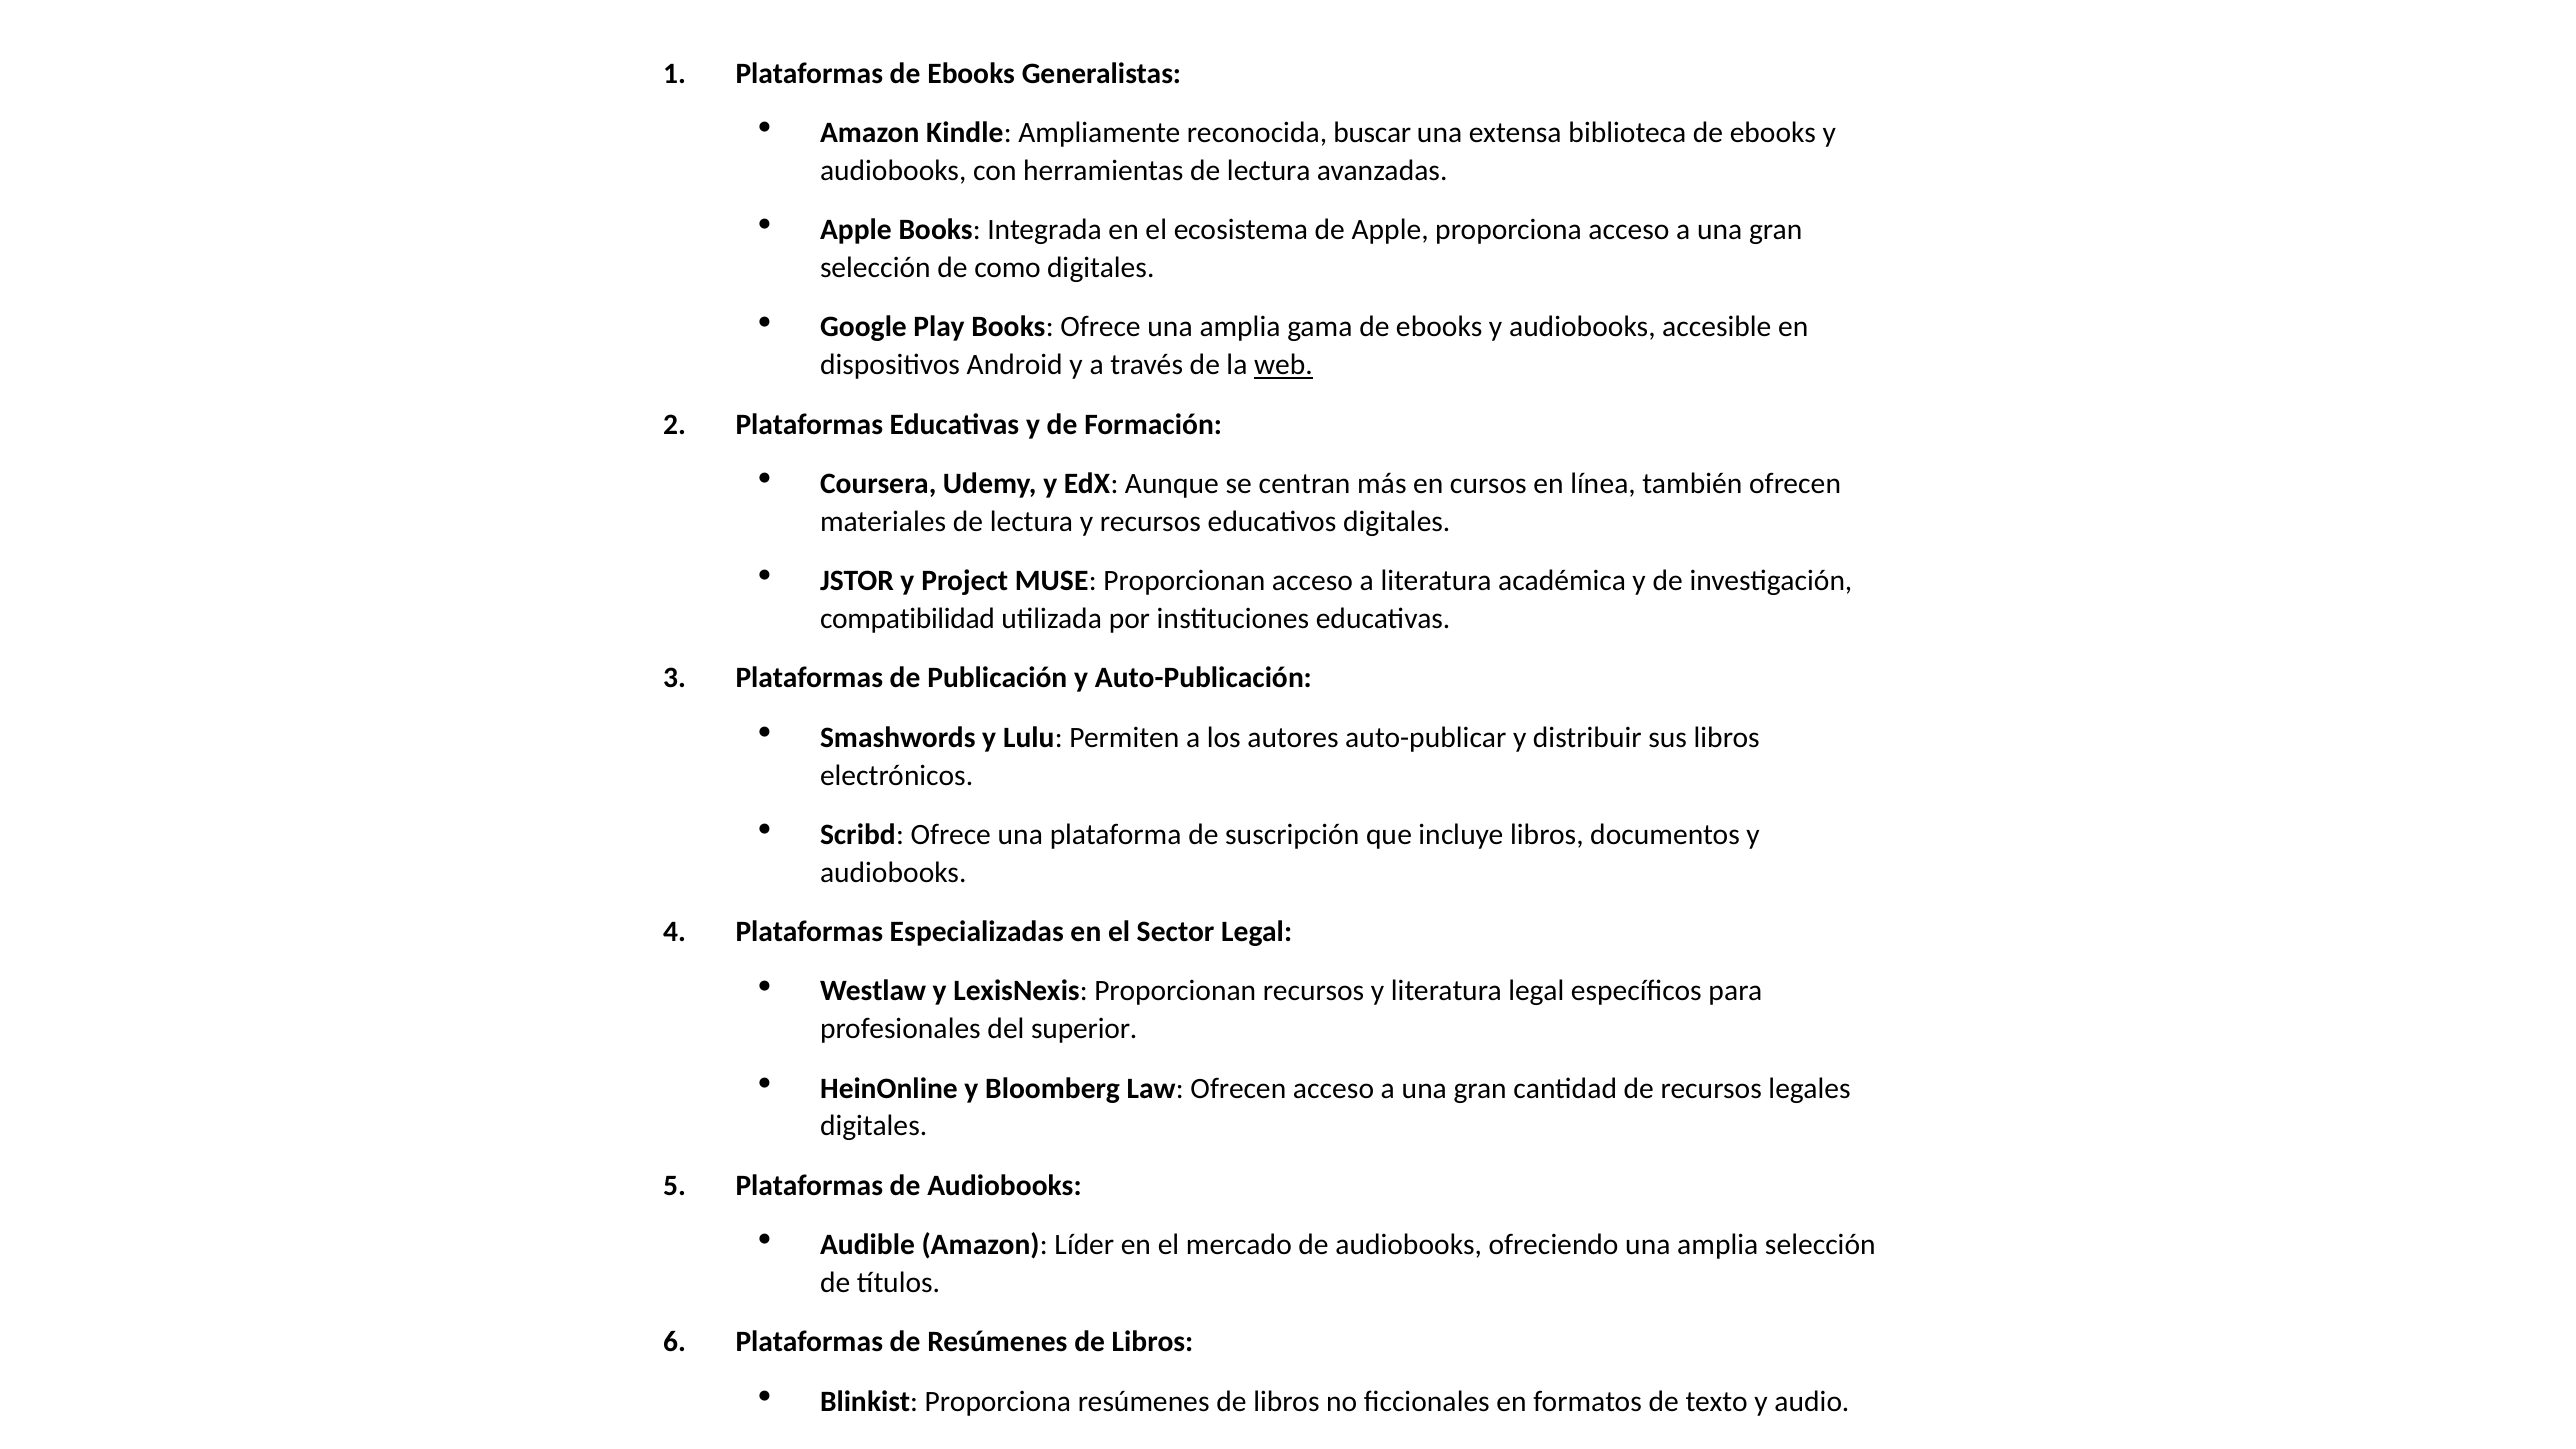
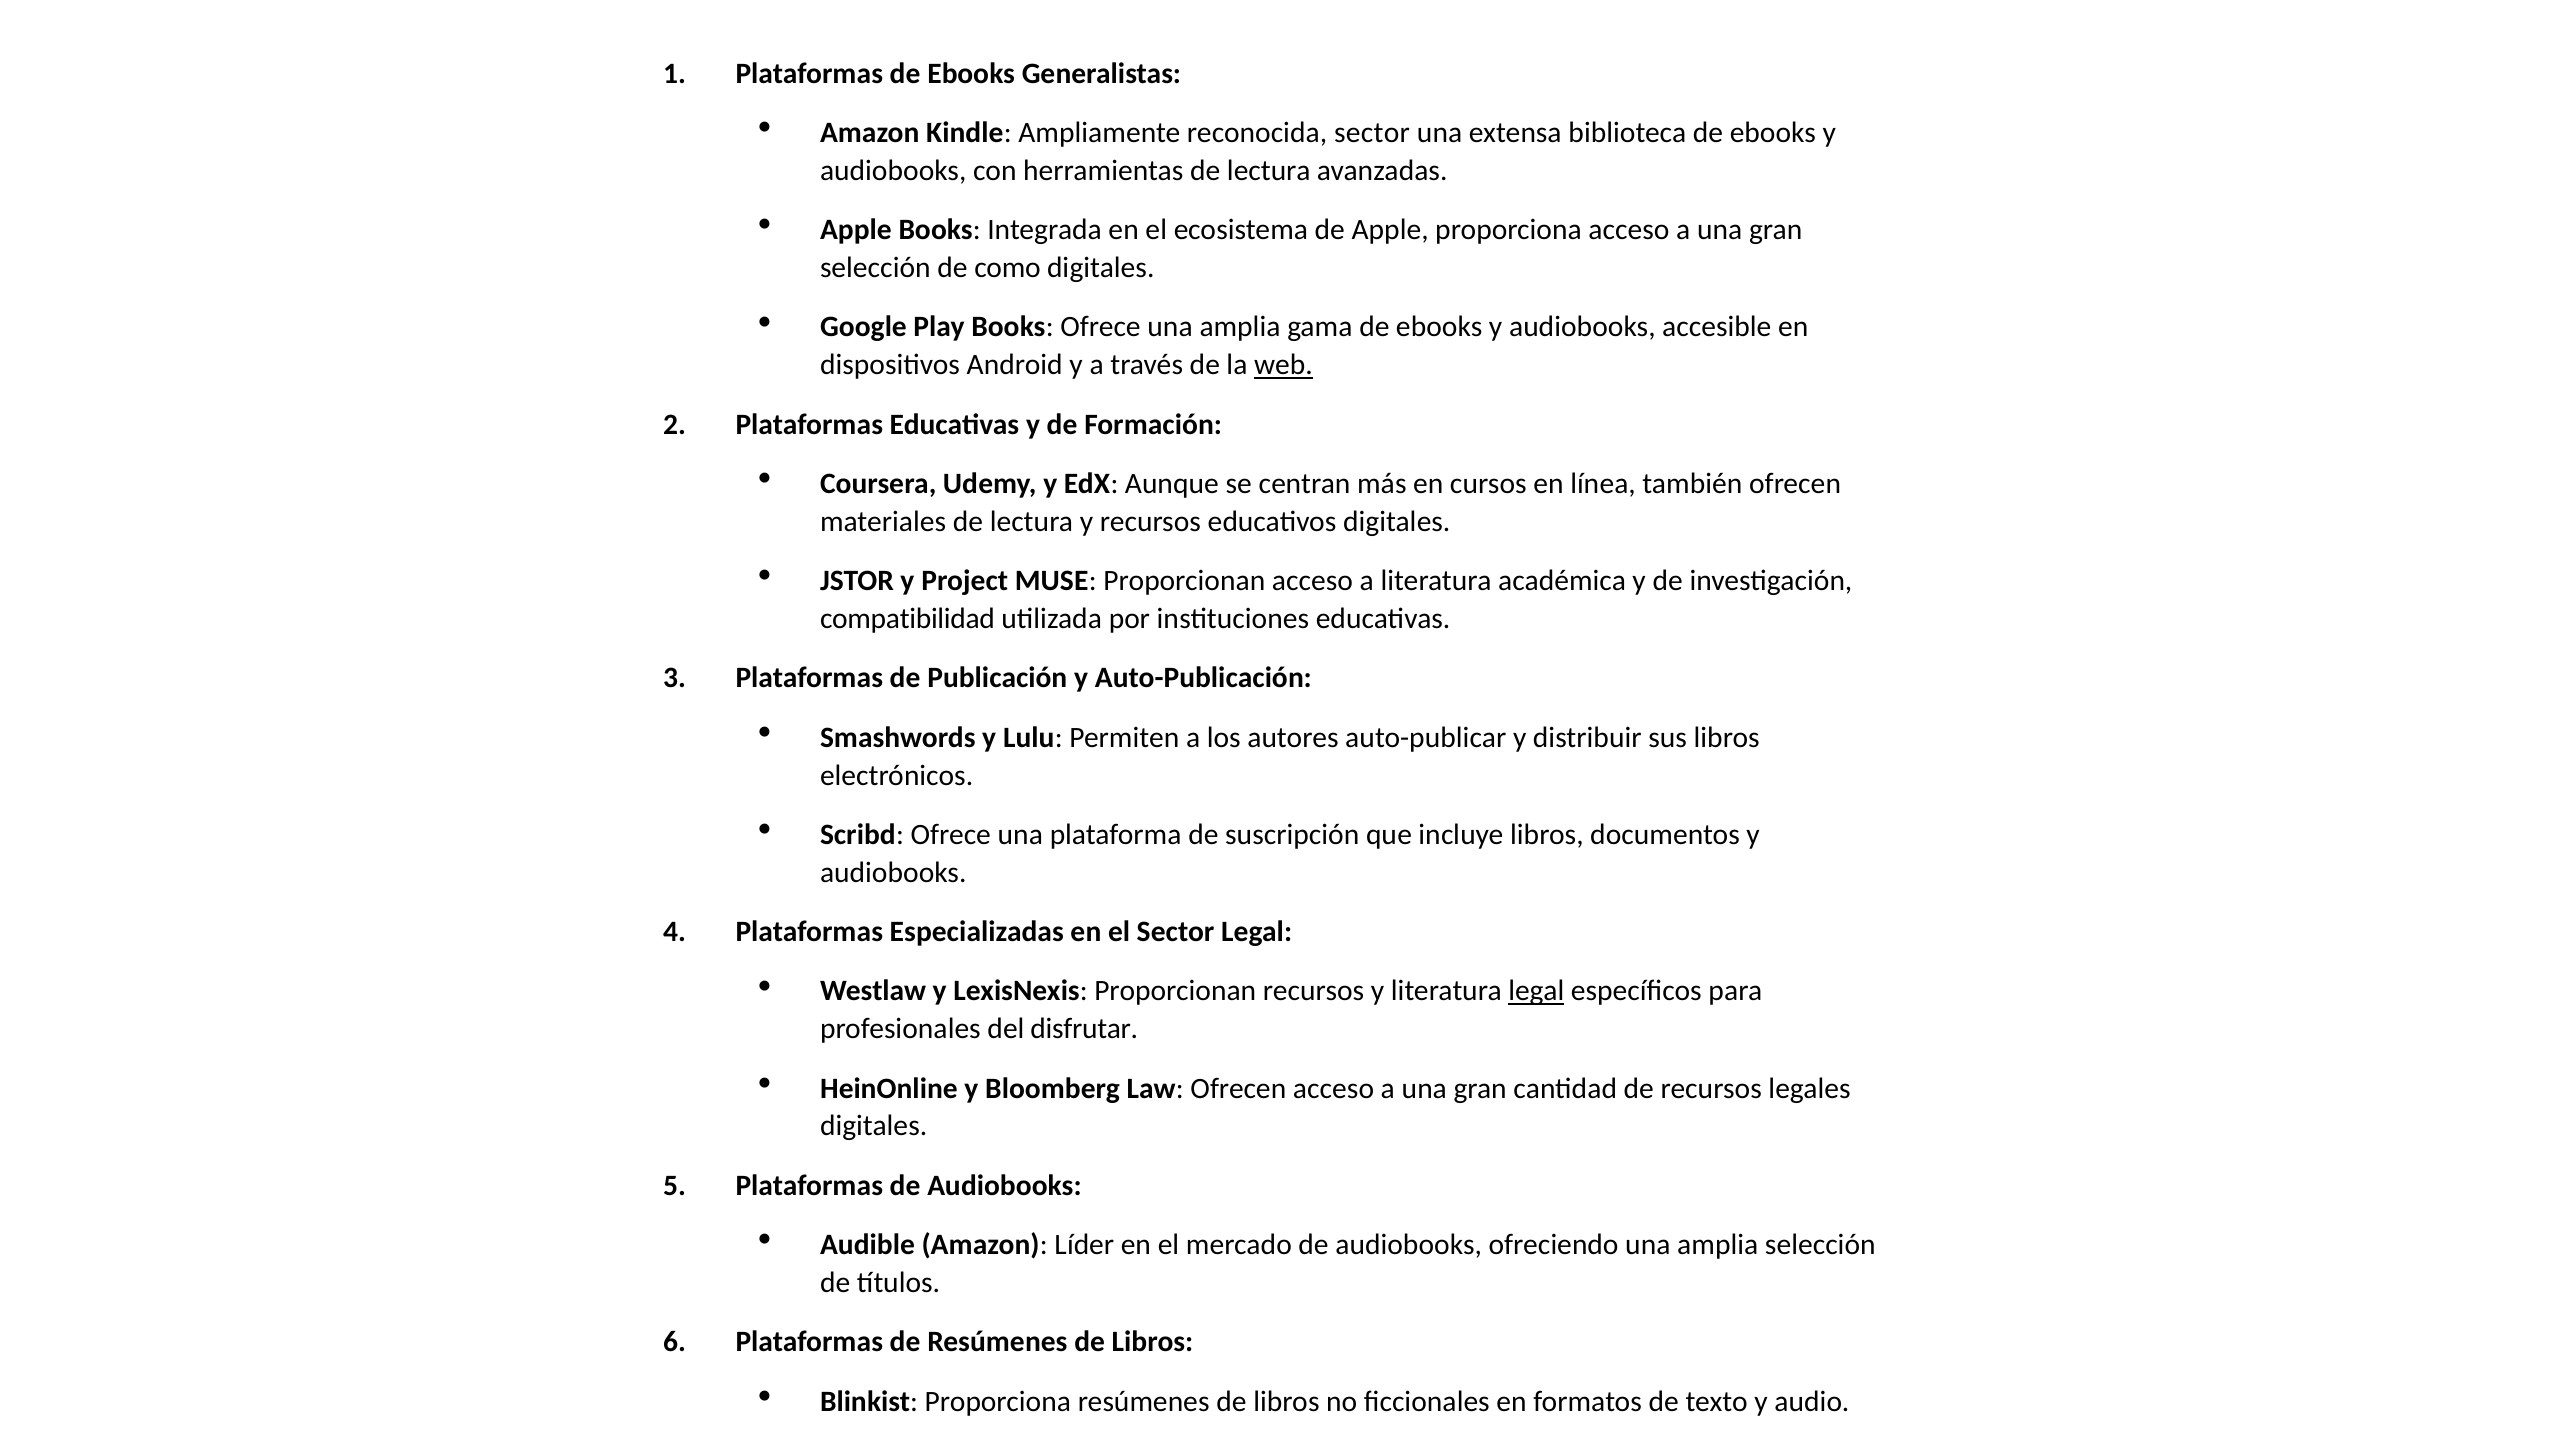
reconocida buscar: buscar -> sector
legal at (1536, 991) underline: none -> present
superior: superior -> disfrutar
